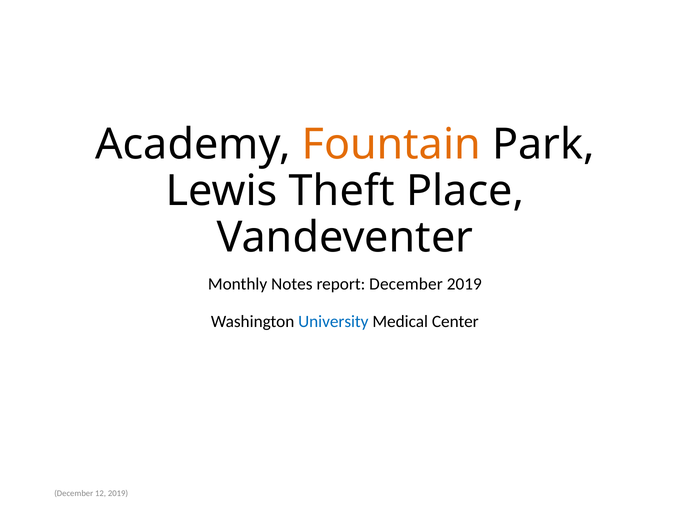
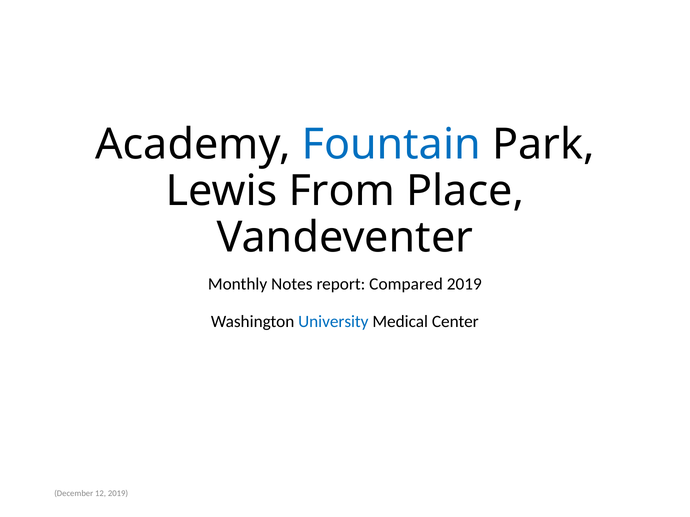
Fountain colour: orange -> blue
Theft: Theft -> From
report December: December -> Compared
